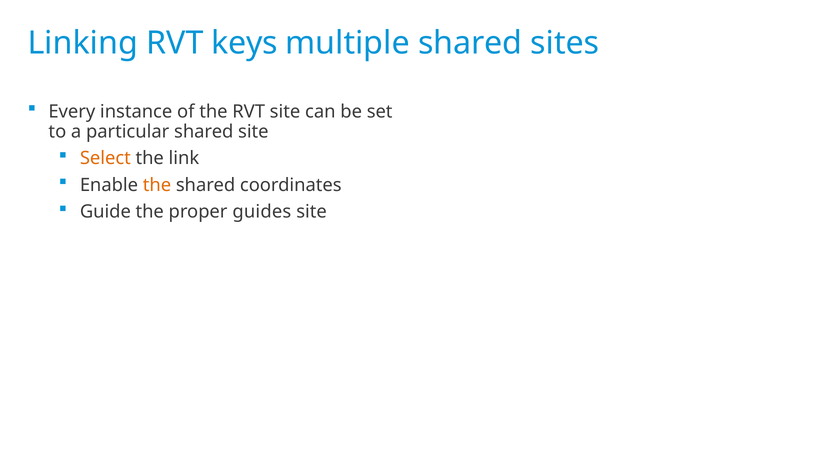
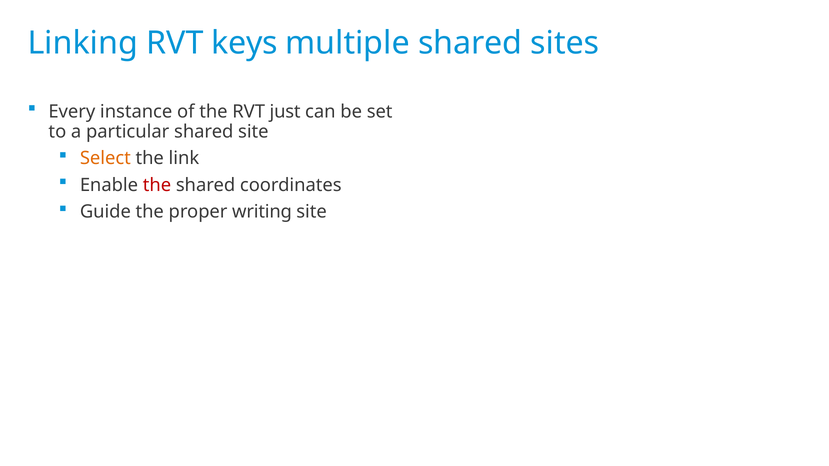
RVT site: site -> just
the at (157, 185) colour: orange -> red
guides: guides -> writing
